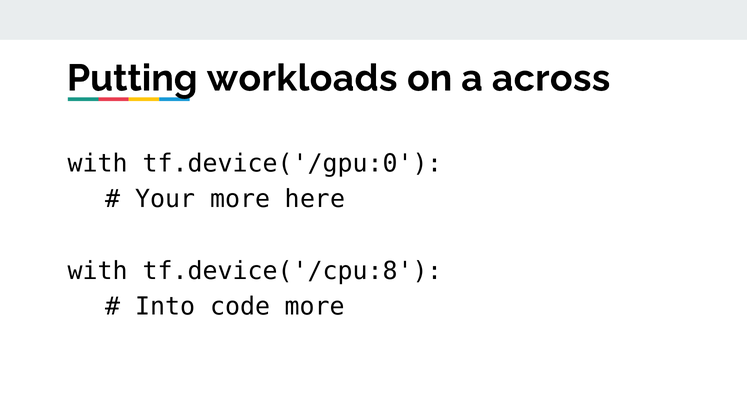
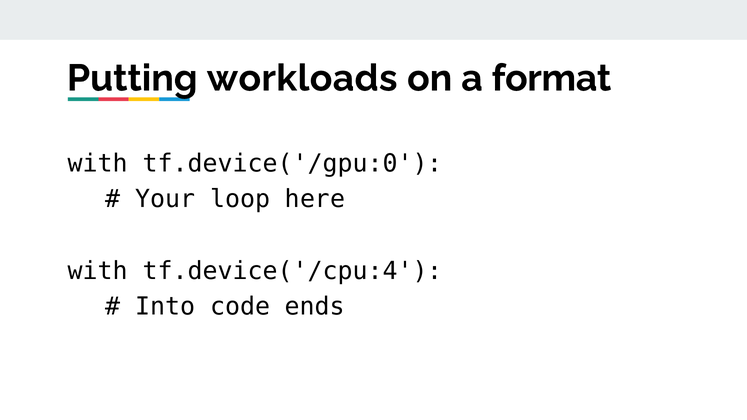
across: across -> format
Your more: more -> loop
tf.device('/cpu:8: tf.device('/cpu:8 -> tf.device('/cpu:4
code more: more -> ends
